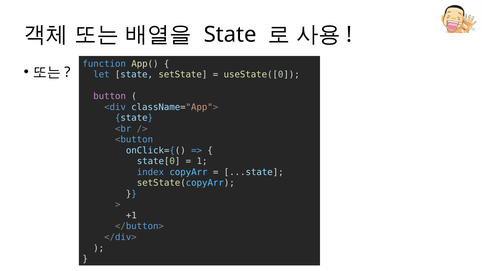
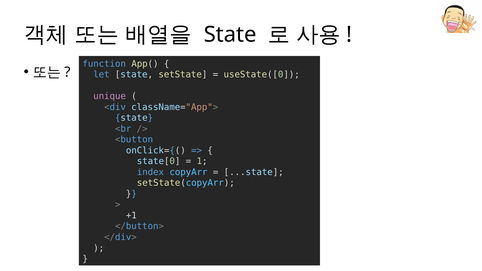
button: button -> unique
